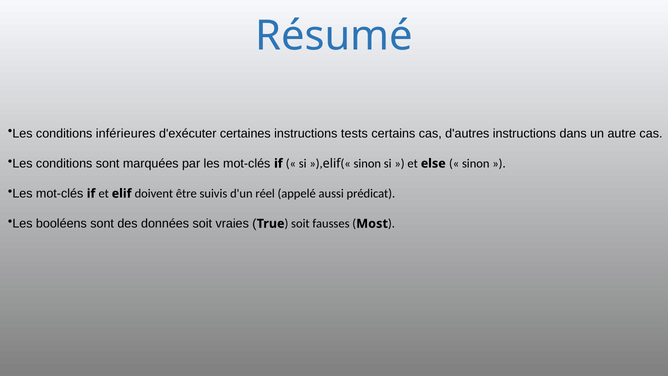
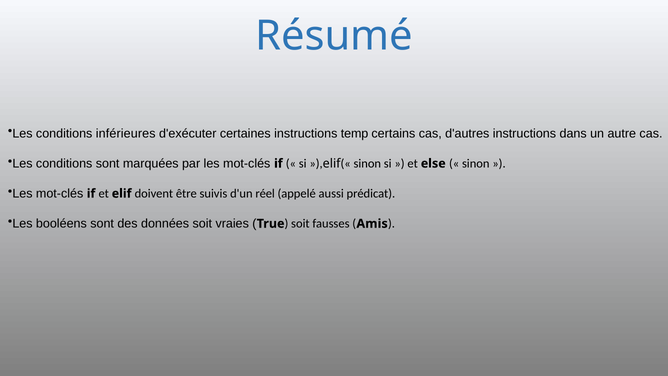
tests: tests -> temp
Most: Most -> Amis
